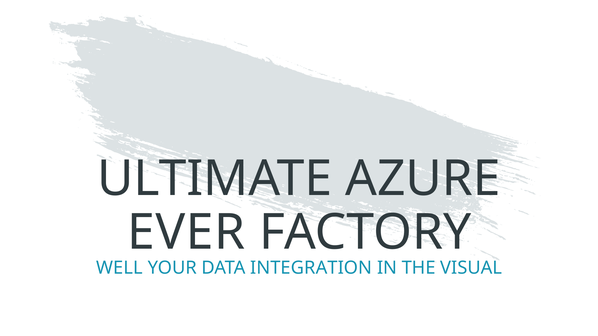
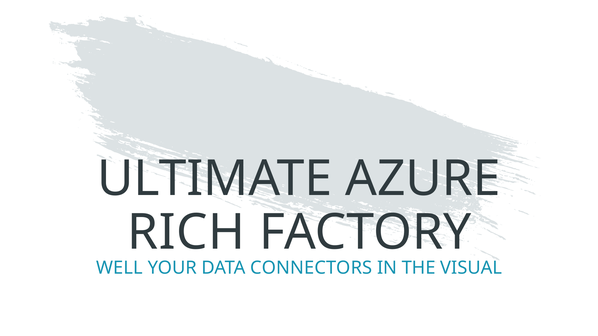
EVER: EVER -> RICH
INTEGRATION: INTEGRATION -> CONNECTORS
